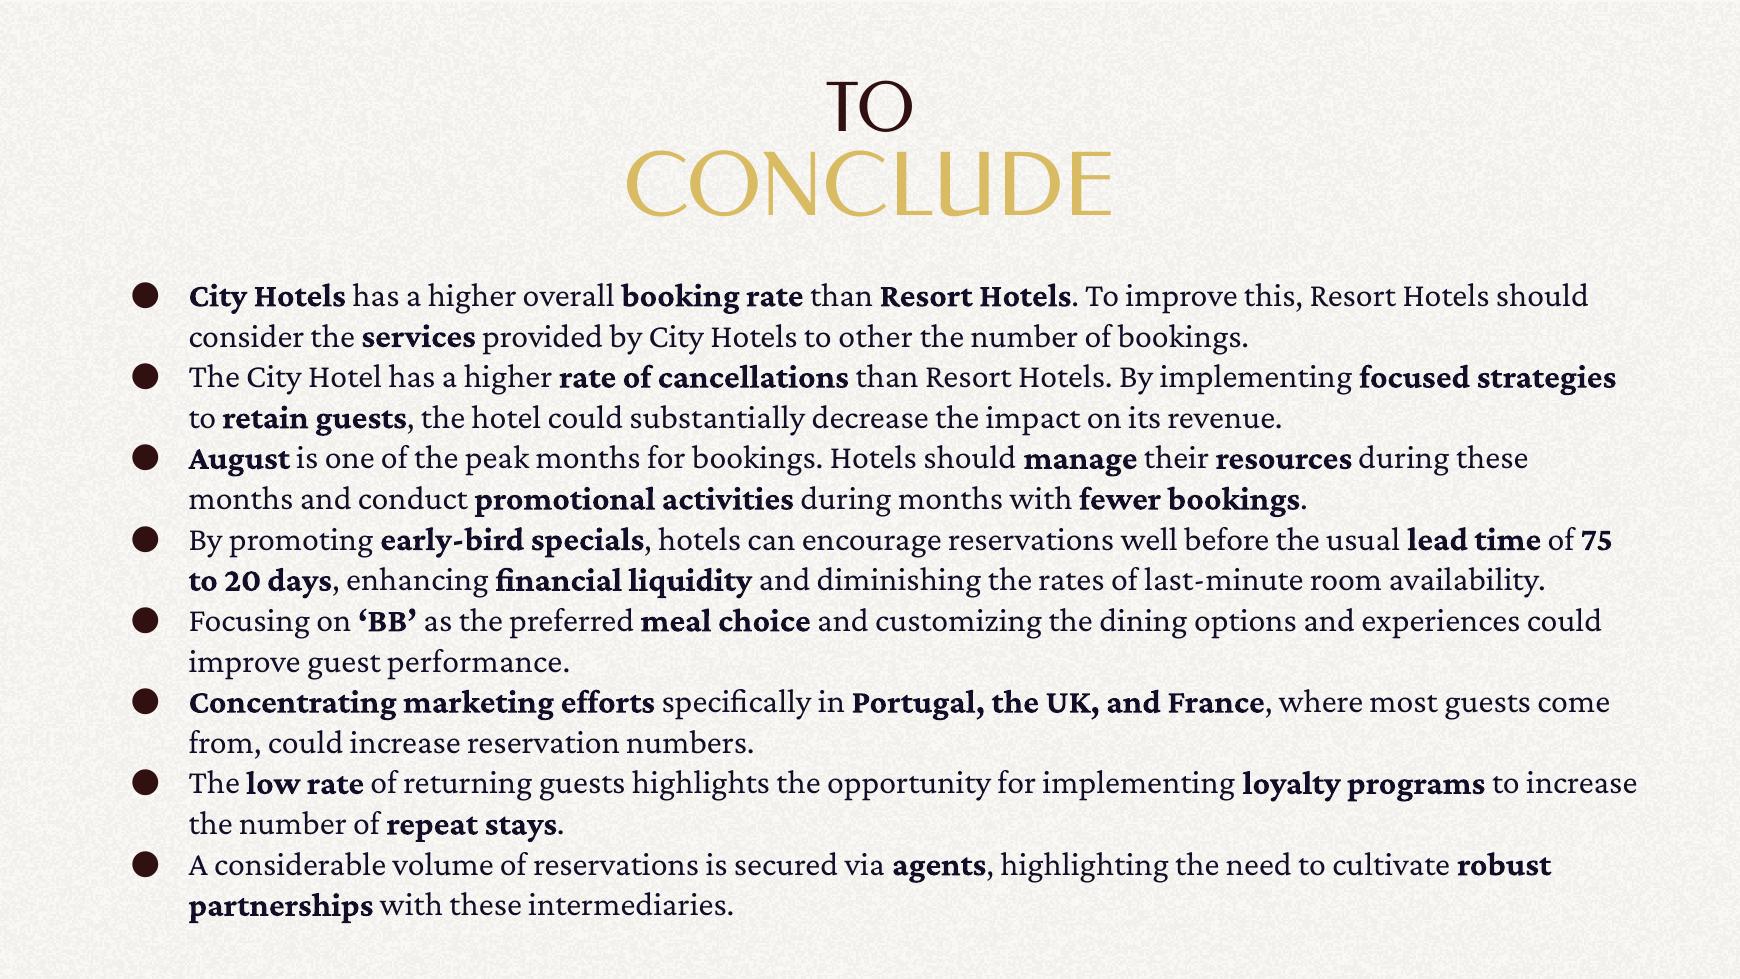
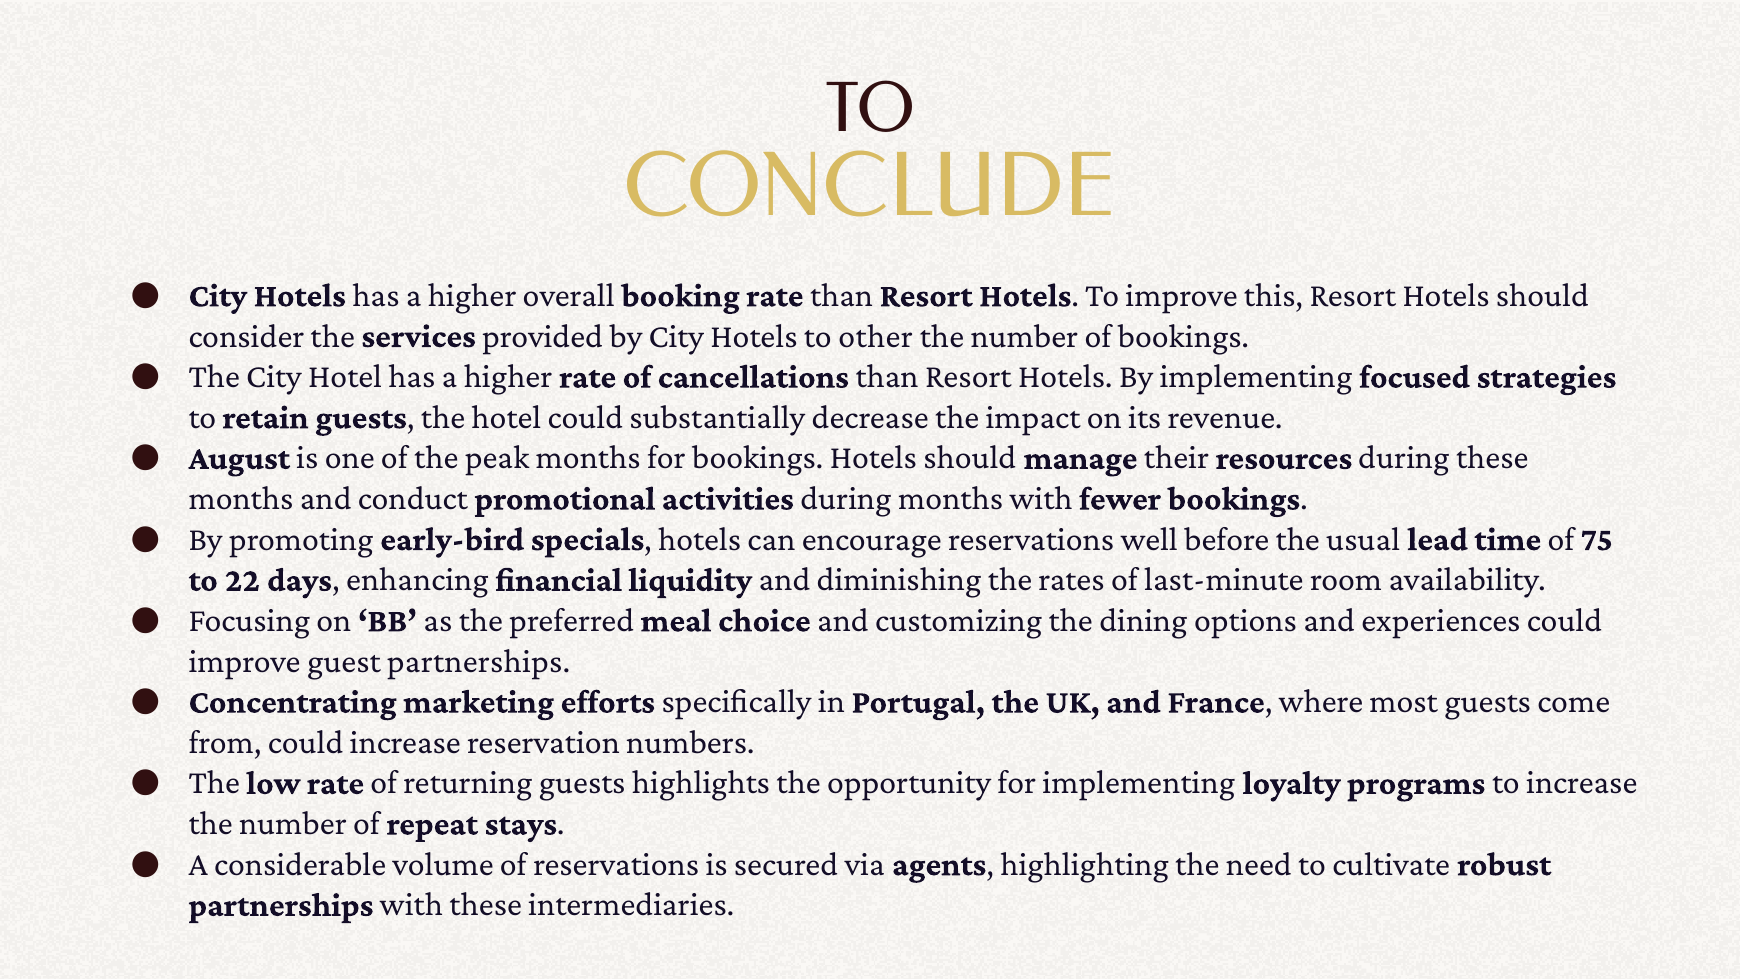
20: 20 -> 22
guest performance: performance -> partnerships
